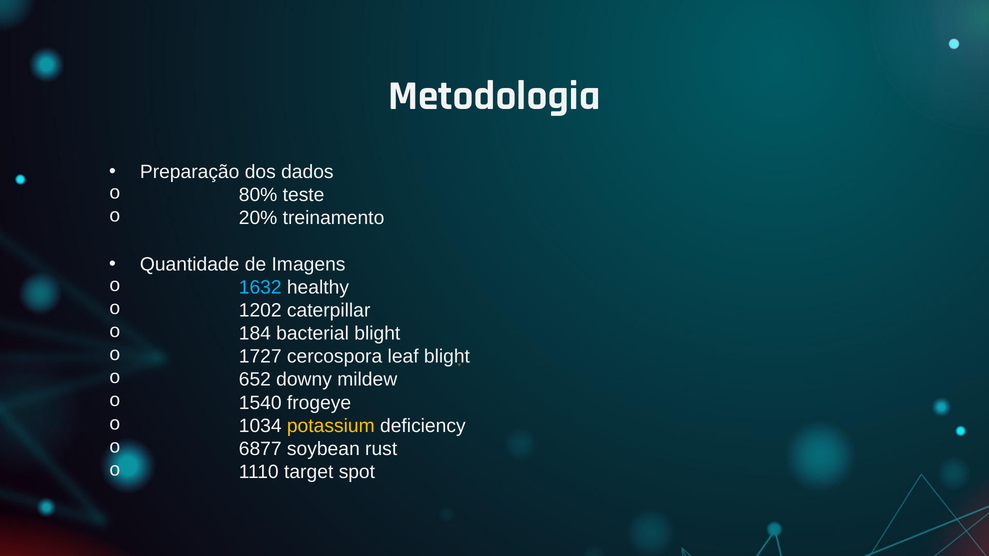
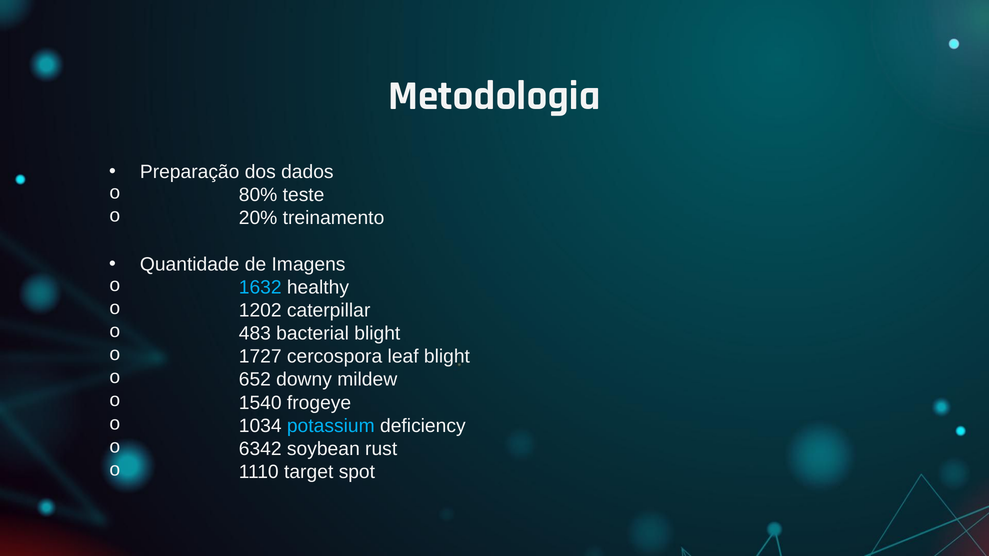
184: 184 -> 483
potassium colour: yellow -> light blue
6877: 6877 -> 6342
